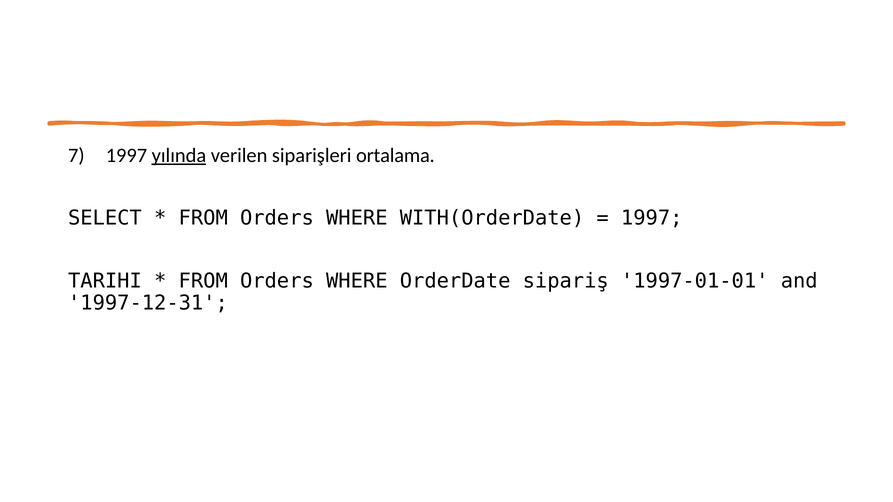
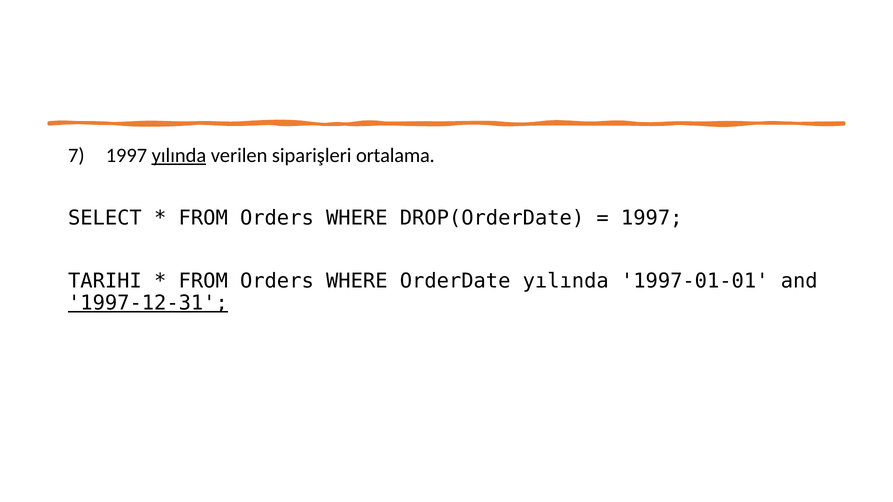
WITH(OrderDate: WITH(OrderDate -> DROP(OrderDate
OrderDate sipariş: sipariş -> yılında
1997-12-31 underline: none -> present
